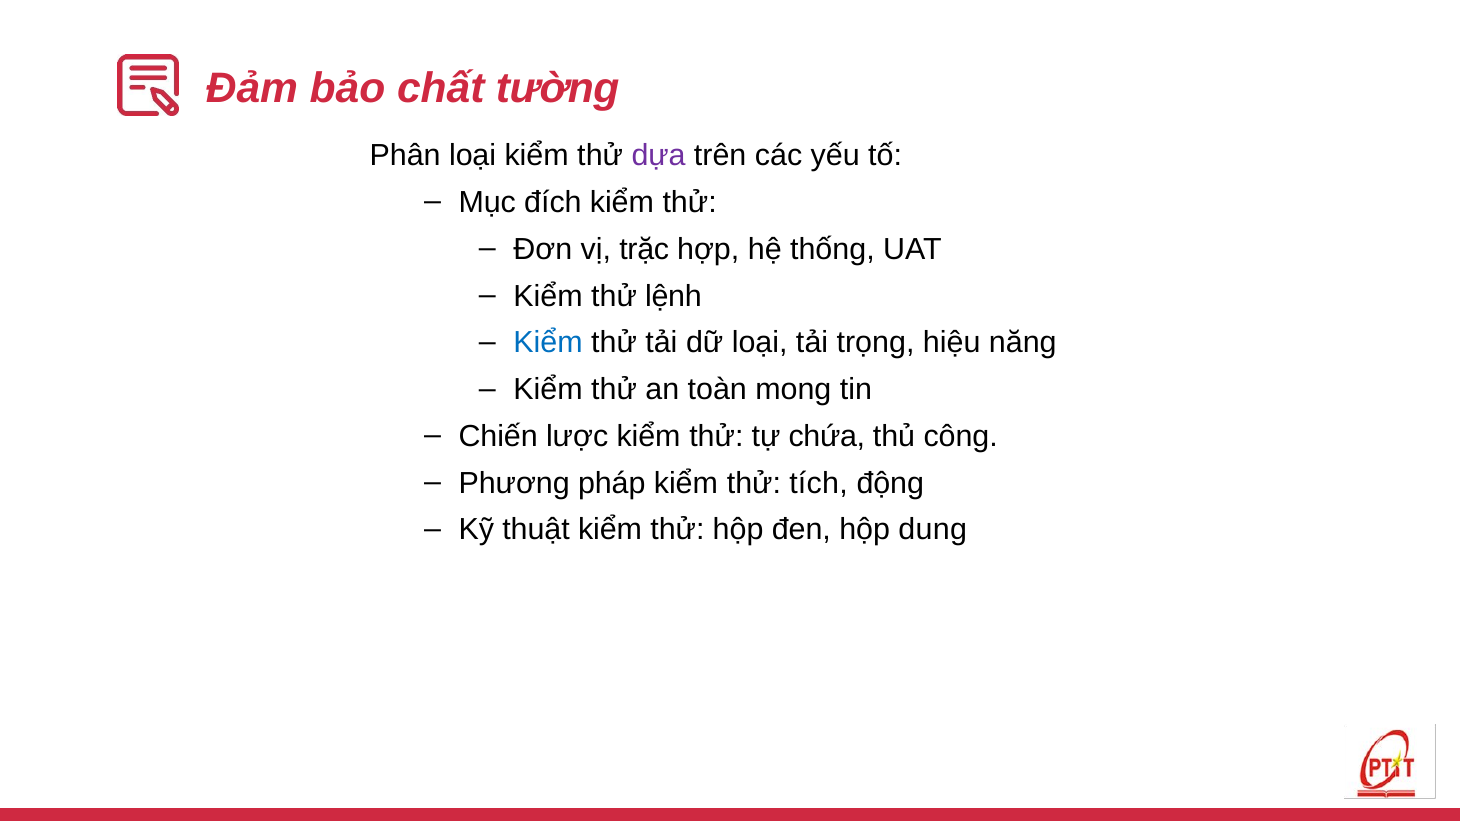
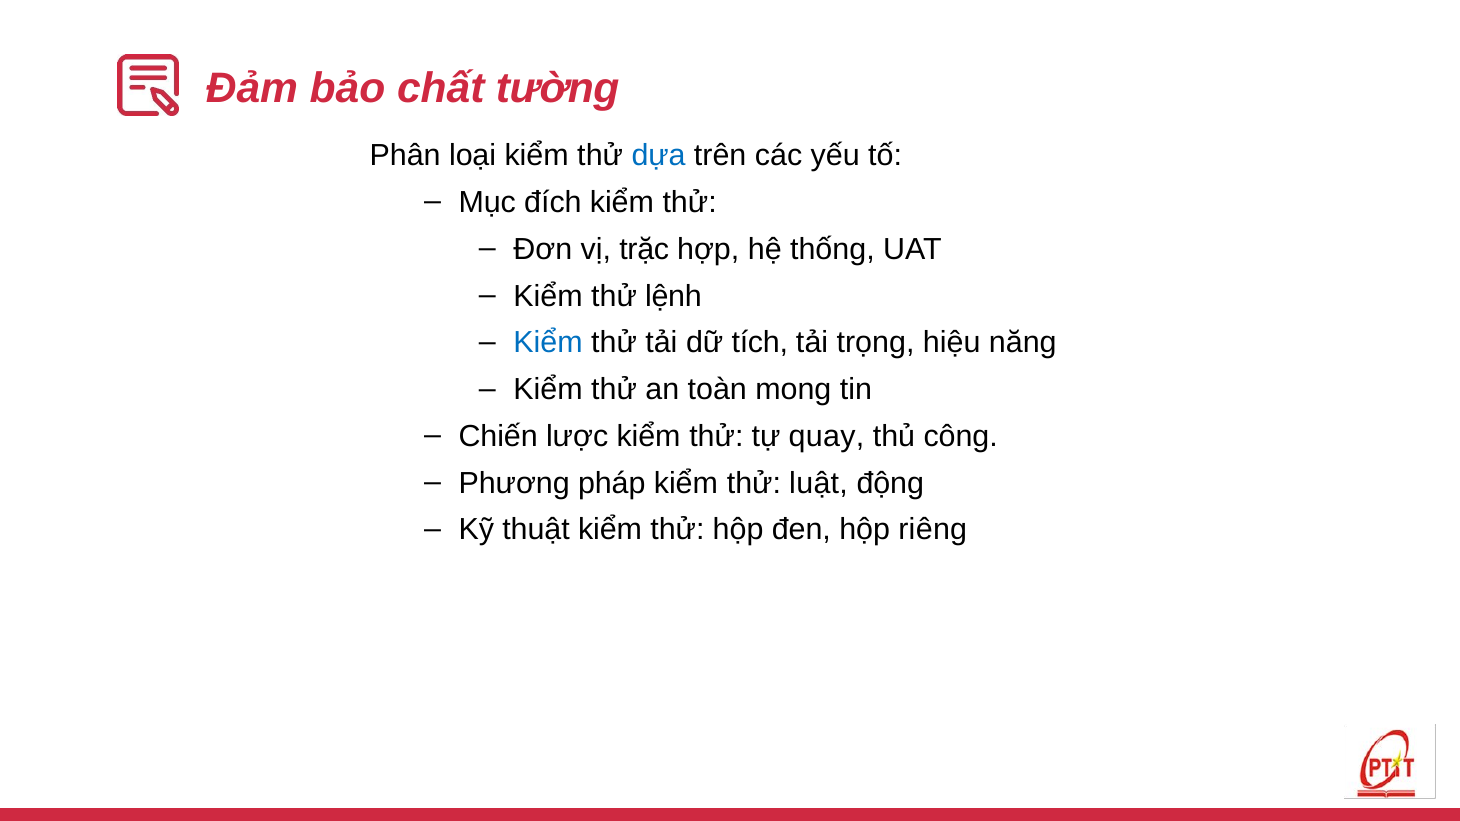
dựa colour: purple -> blue
dữ loại: loại -> tích
chứa: chứa -> quay
tích: tích -> luật
dung: dung -> riêng
